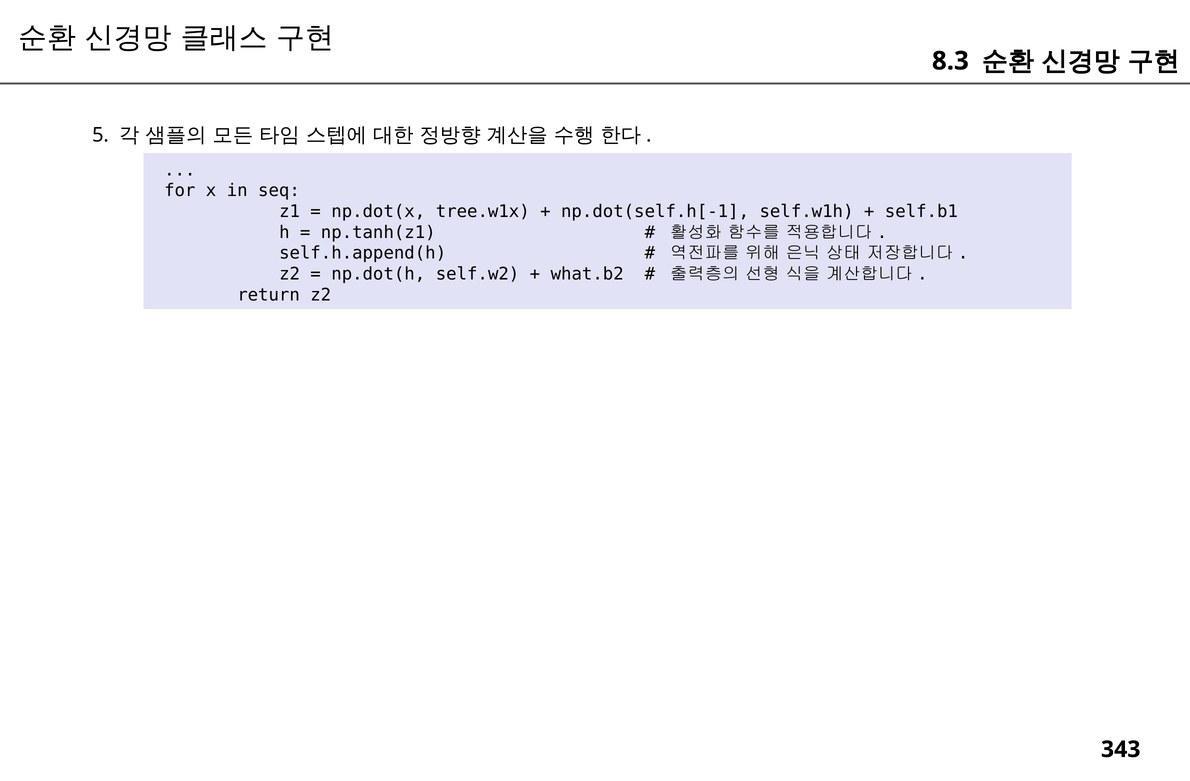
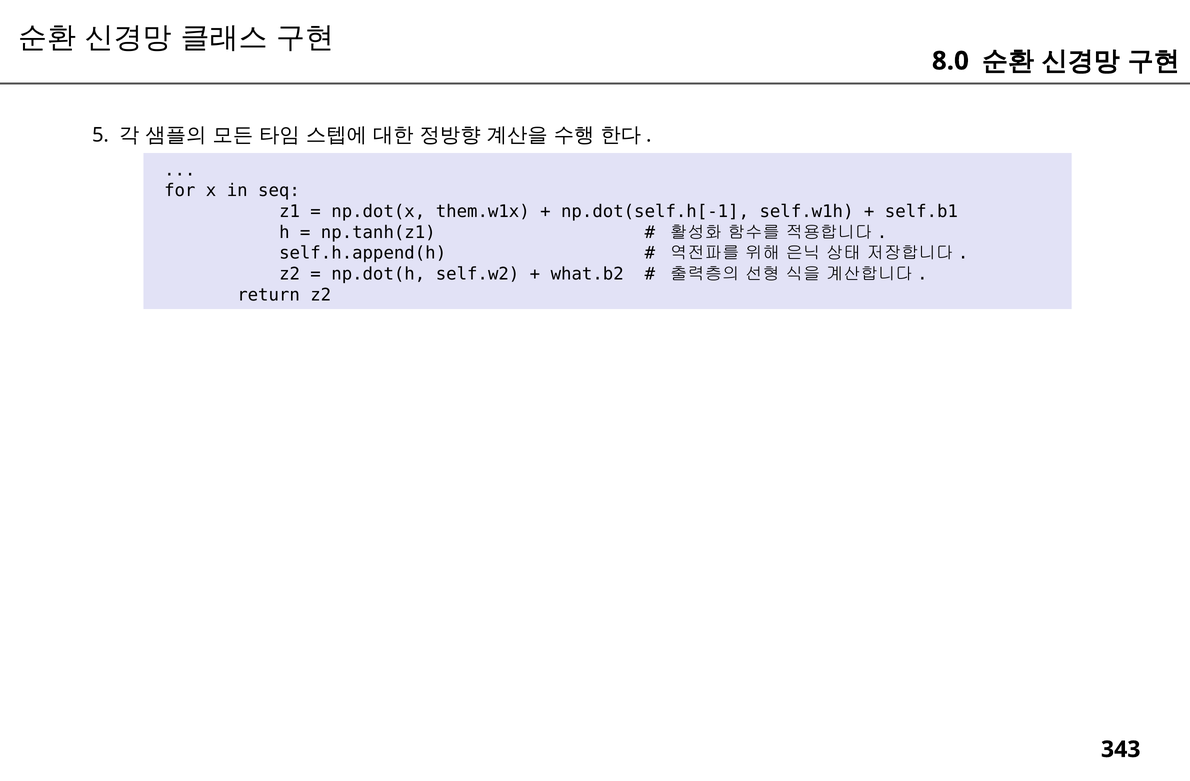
8.3: 8.3 -> 8.0
tree.w1x: tree.w1x -> them.w1x
